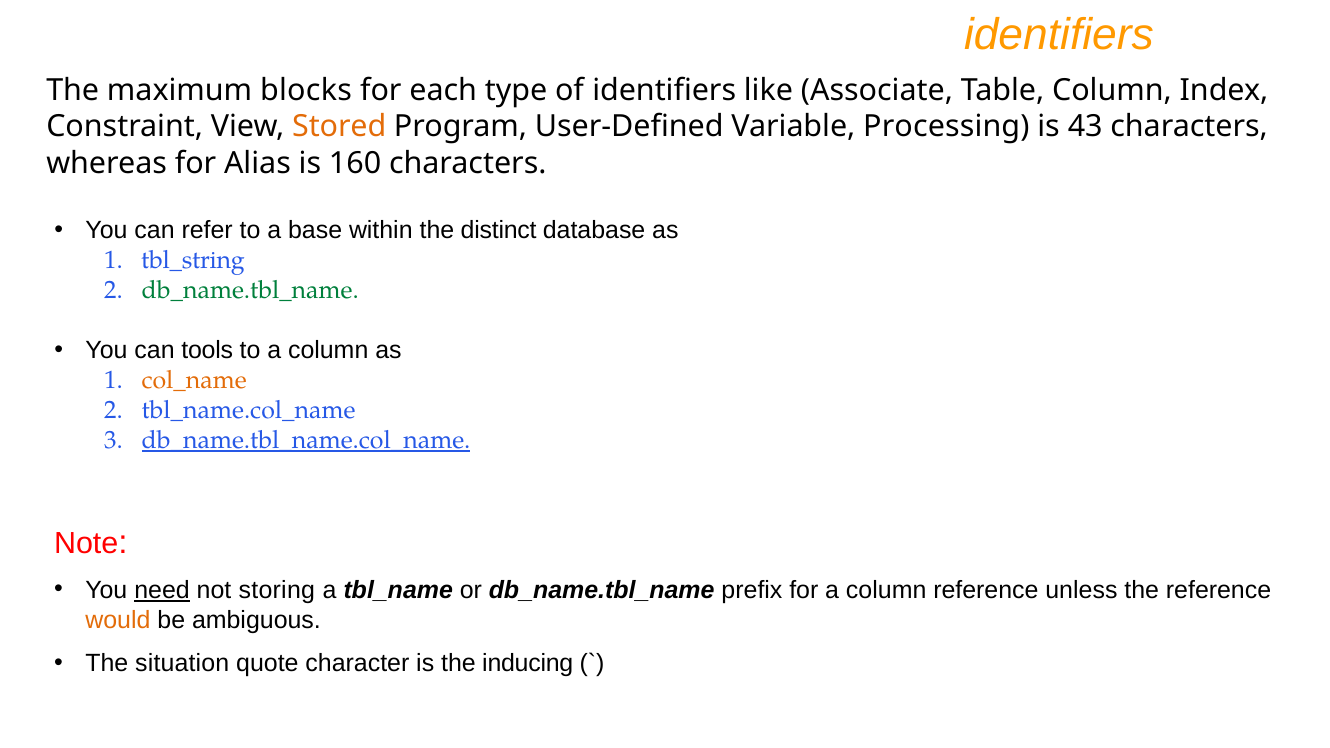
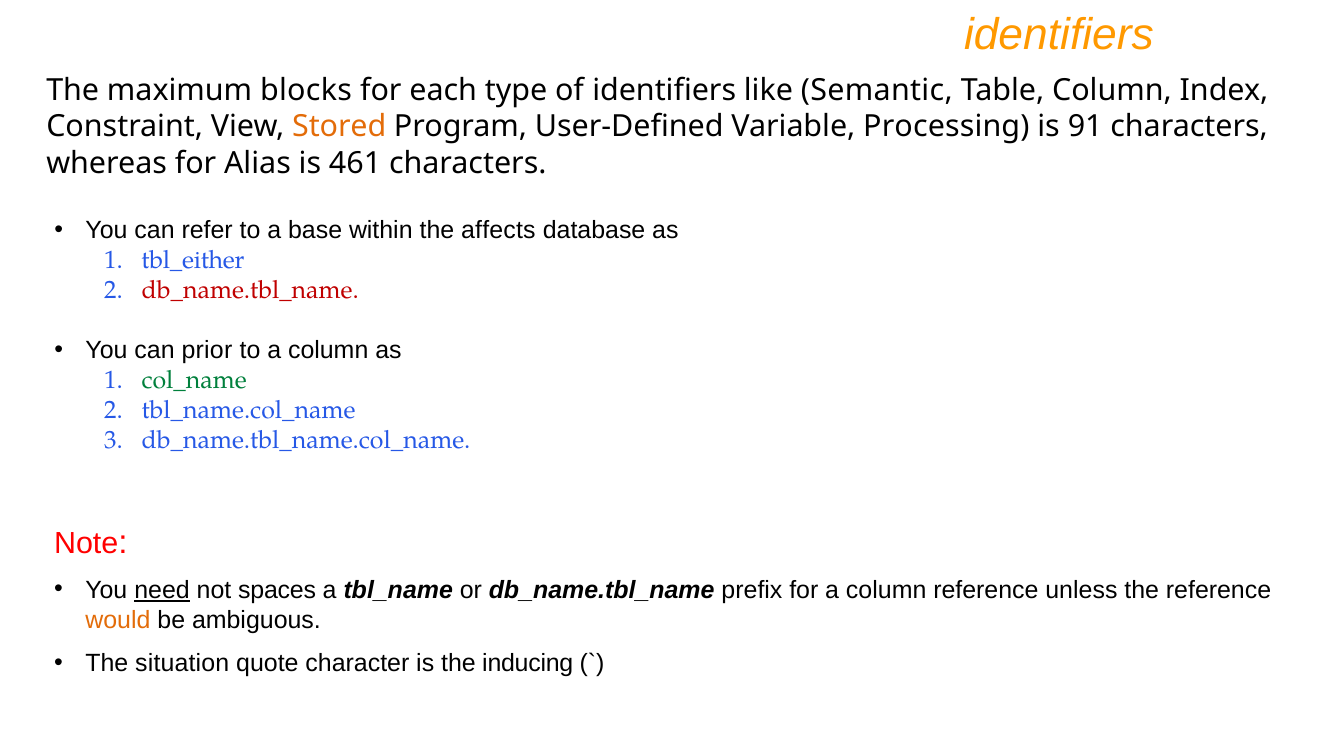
Associate: Associate -> Semantic
43: 43 -> 91
160: 160 -> 461
distinct: distinct -> affects
tbl_string: tbl_string -> tbl_either
db_name.tbl_name at (250, 291) colour: green -> red
tools: tools -> prior
col_name colour: orange -> green
db_name.tbl_name.col_name underline: present -> none
storing: storing -> spaces
